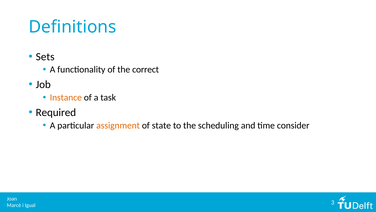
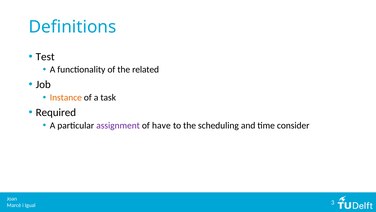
Sets: Sets -> Test
correct: correct -> related
assignment colour: orange -> purple
state: state -> have
